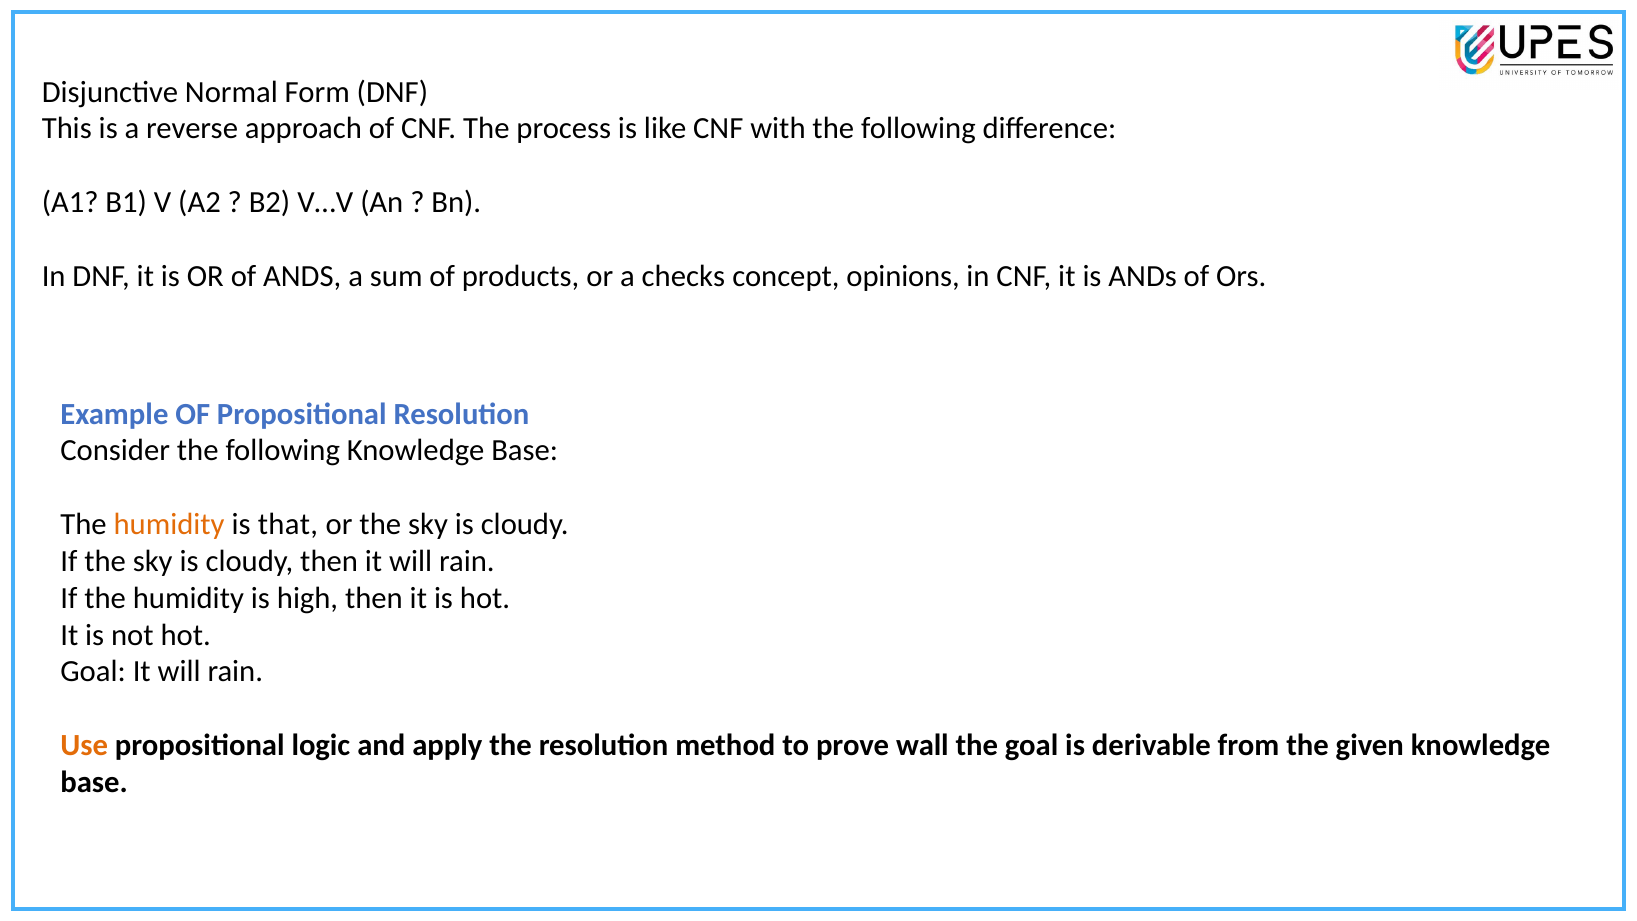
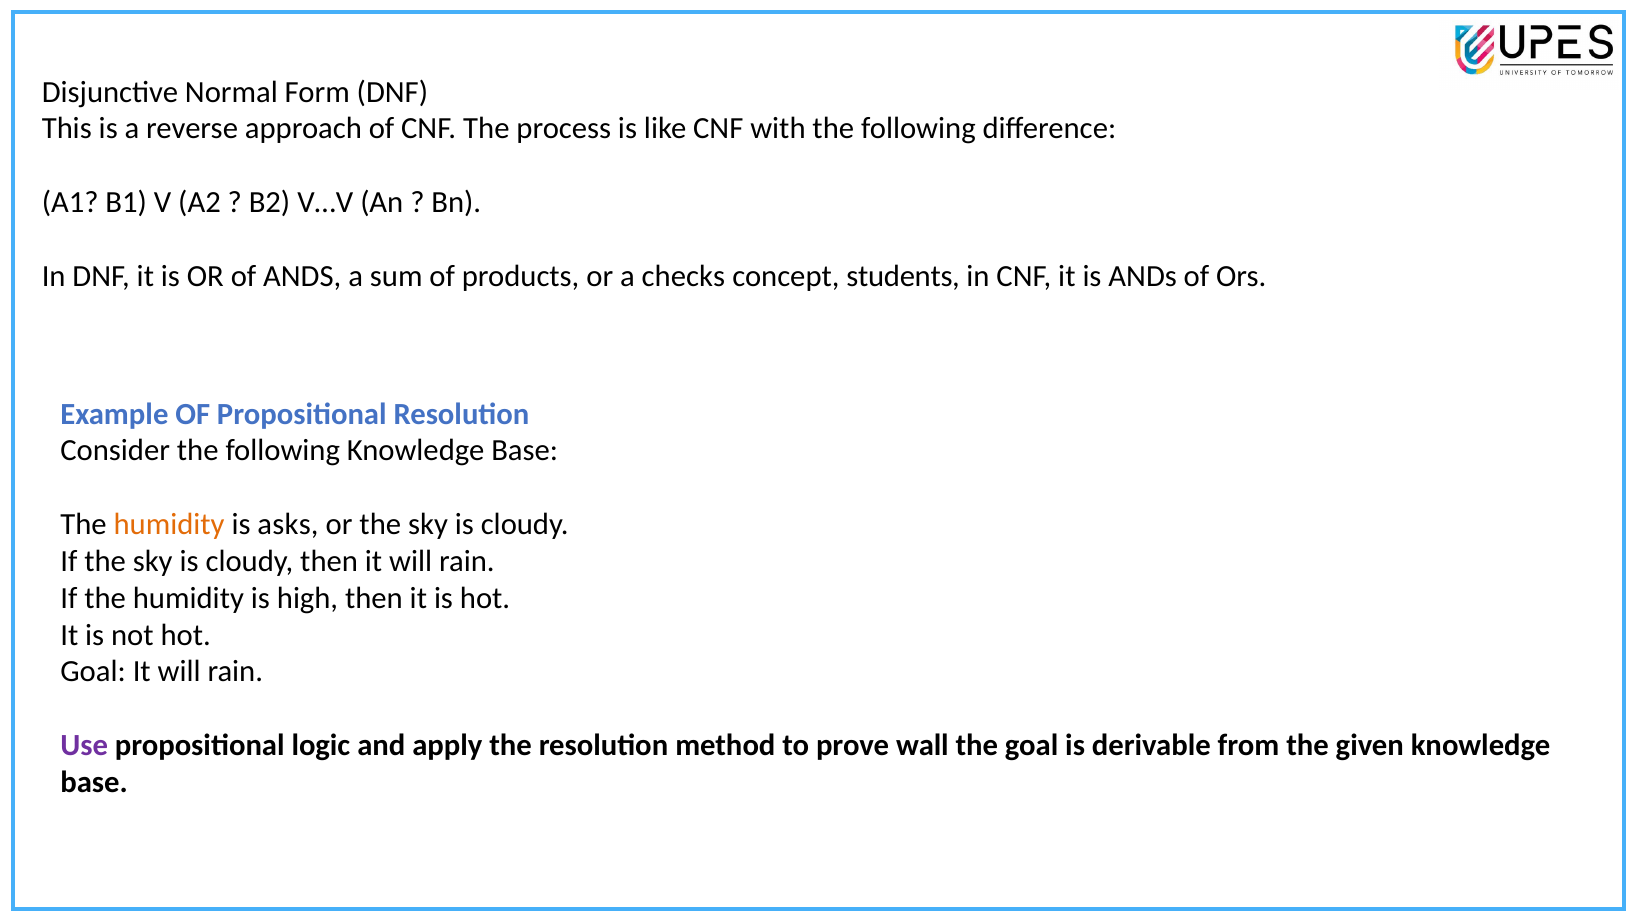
opinions: opinions -> students
that: that -> asks
Use colour: orange -> purple
